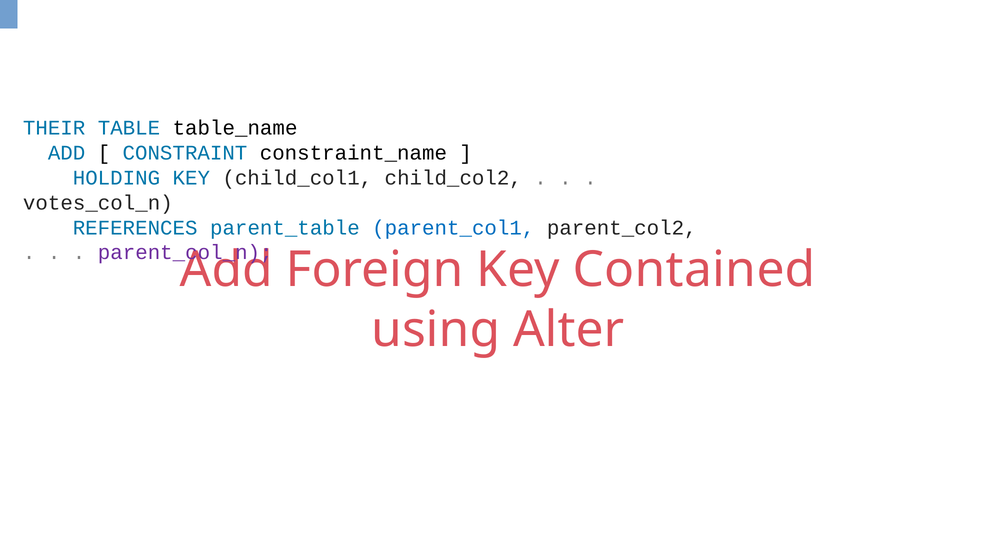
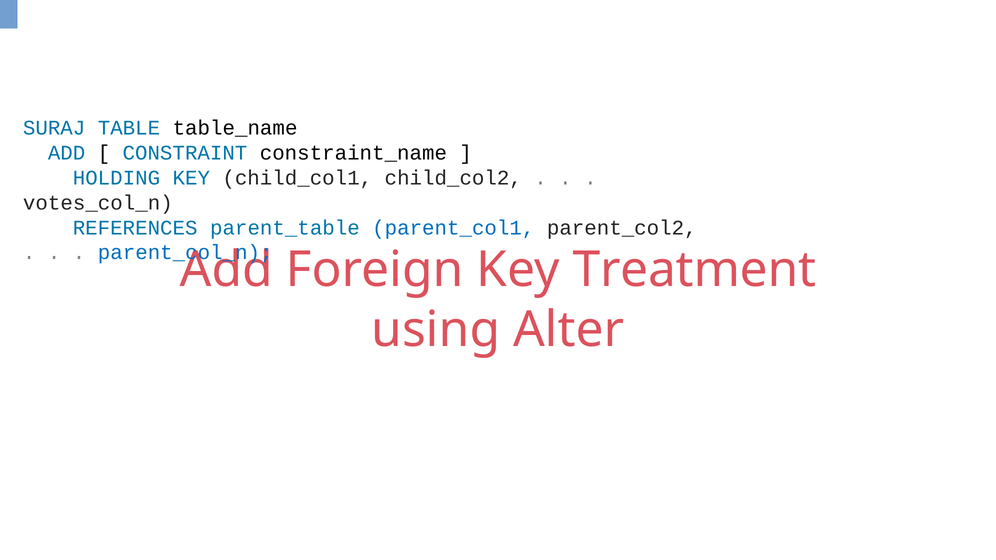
THEIR: THEIR -> SURAJ
parent_col_n colour: purple -> blue
Contained: Contained -> Treatment
